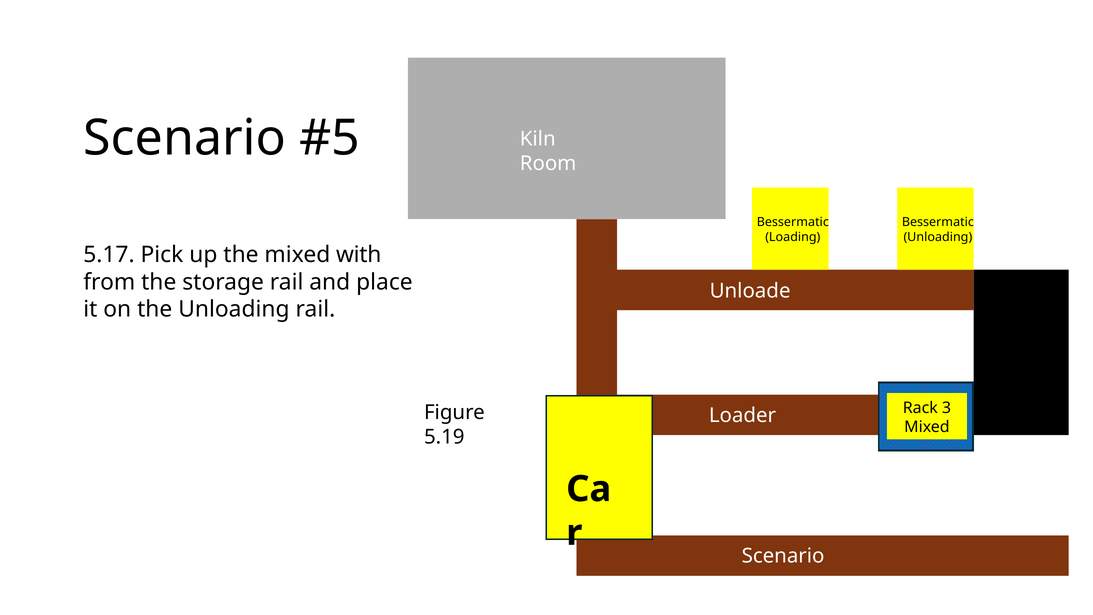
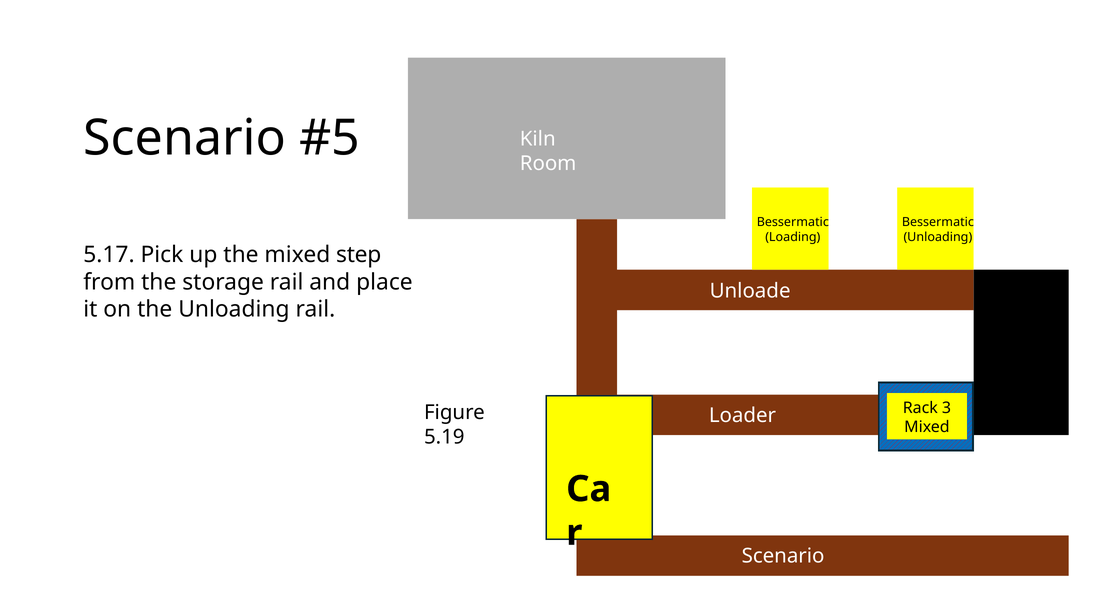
with: with -> step
